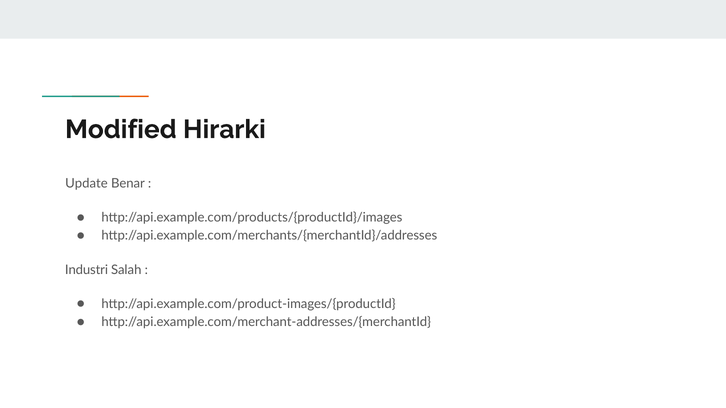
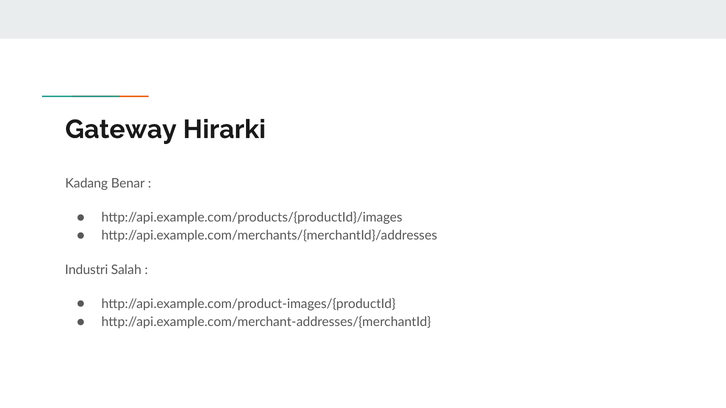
Modified: Modified -> Gateway
Update: Update -> Kadang
